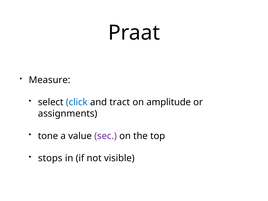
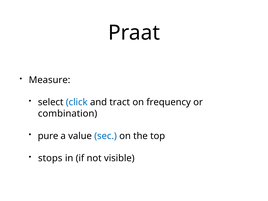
amplitude: amplitude -> frequency
assignments: assignments -> combination
tone: tone -> pure
sec colour: purple -> blue
